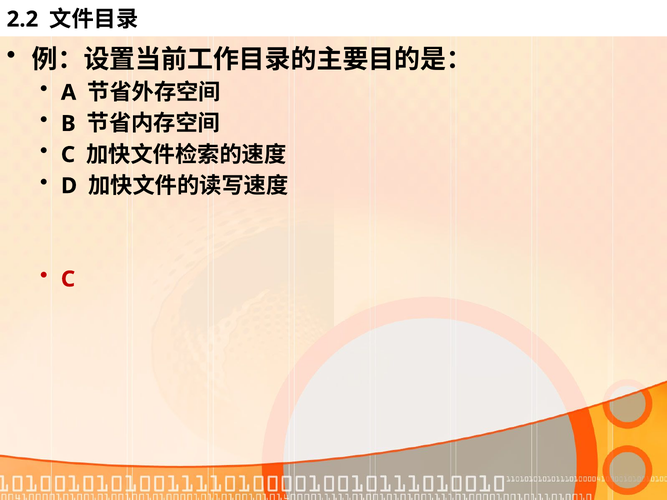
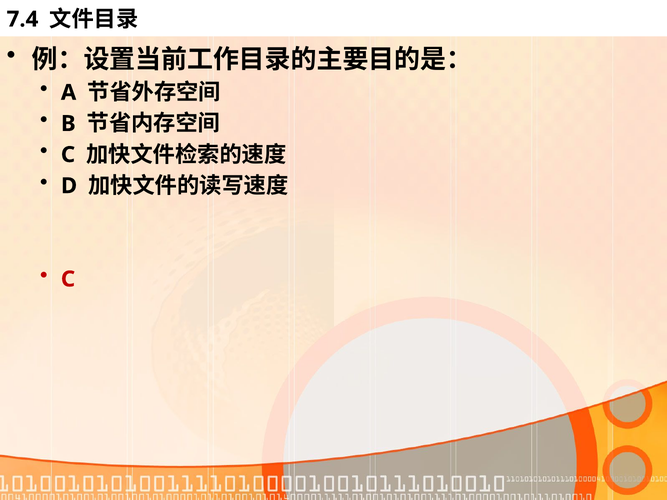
2.2: 2.2 -> 7.4
